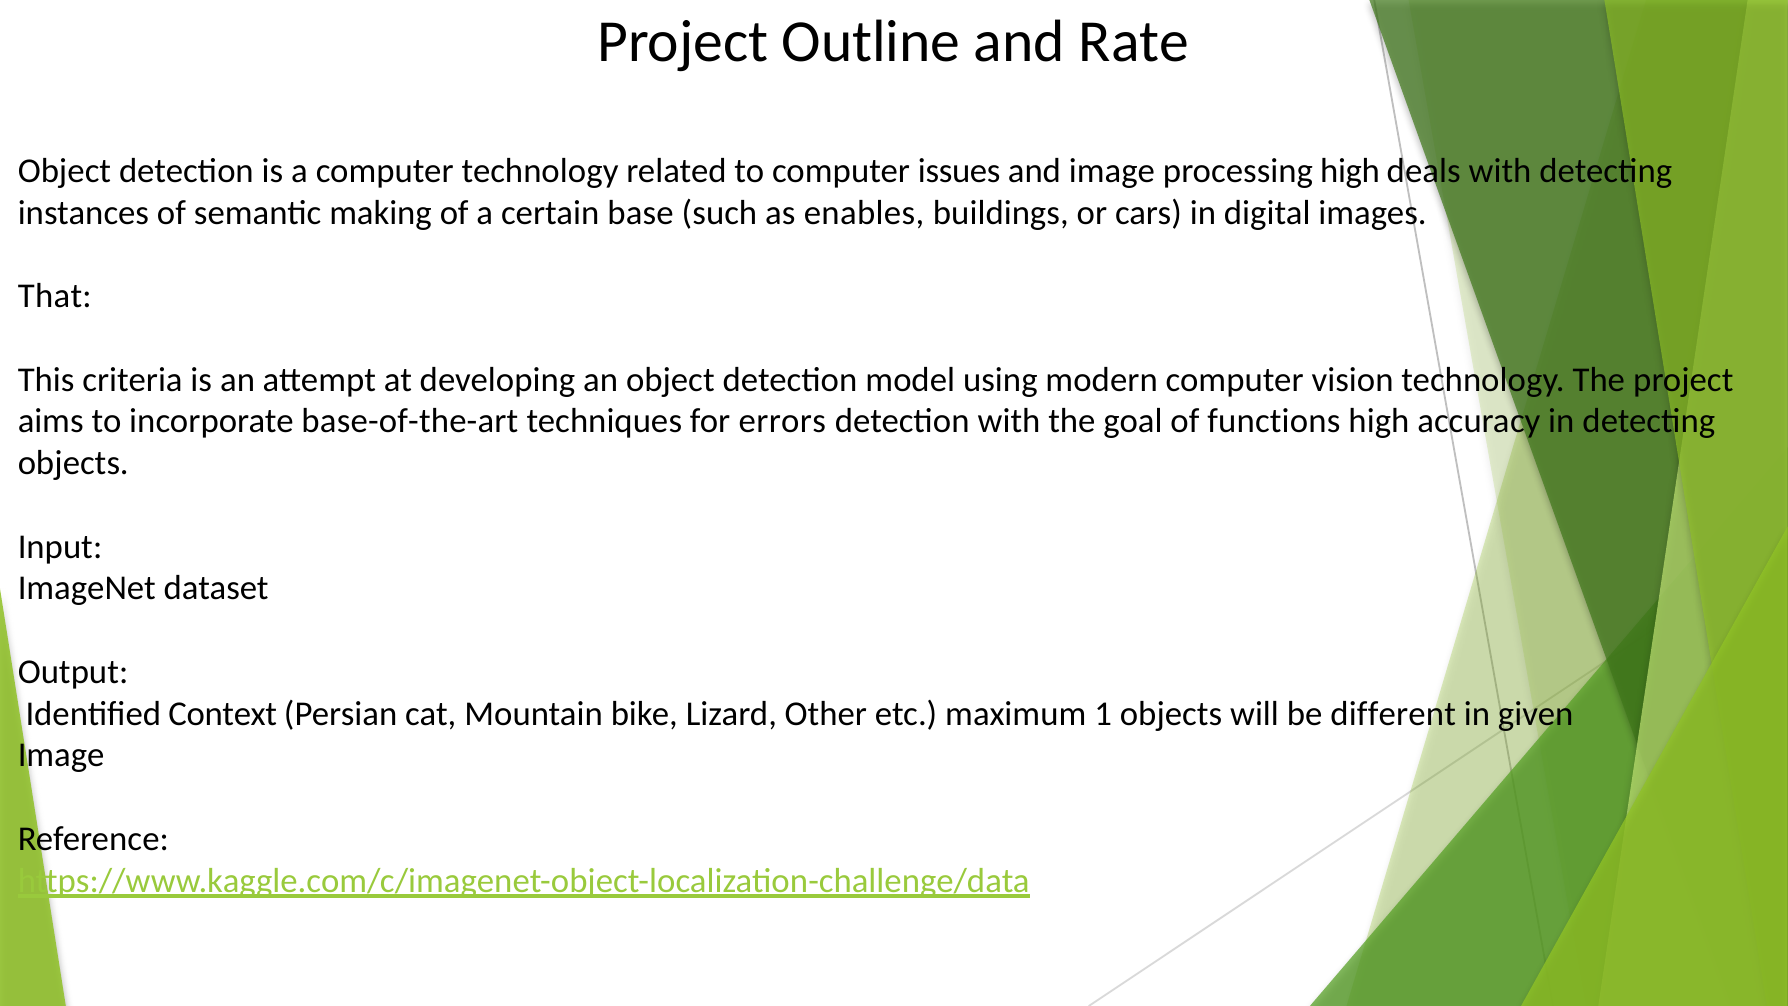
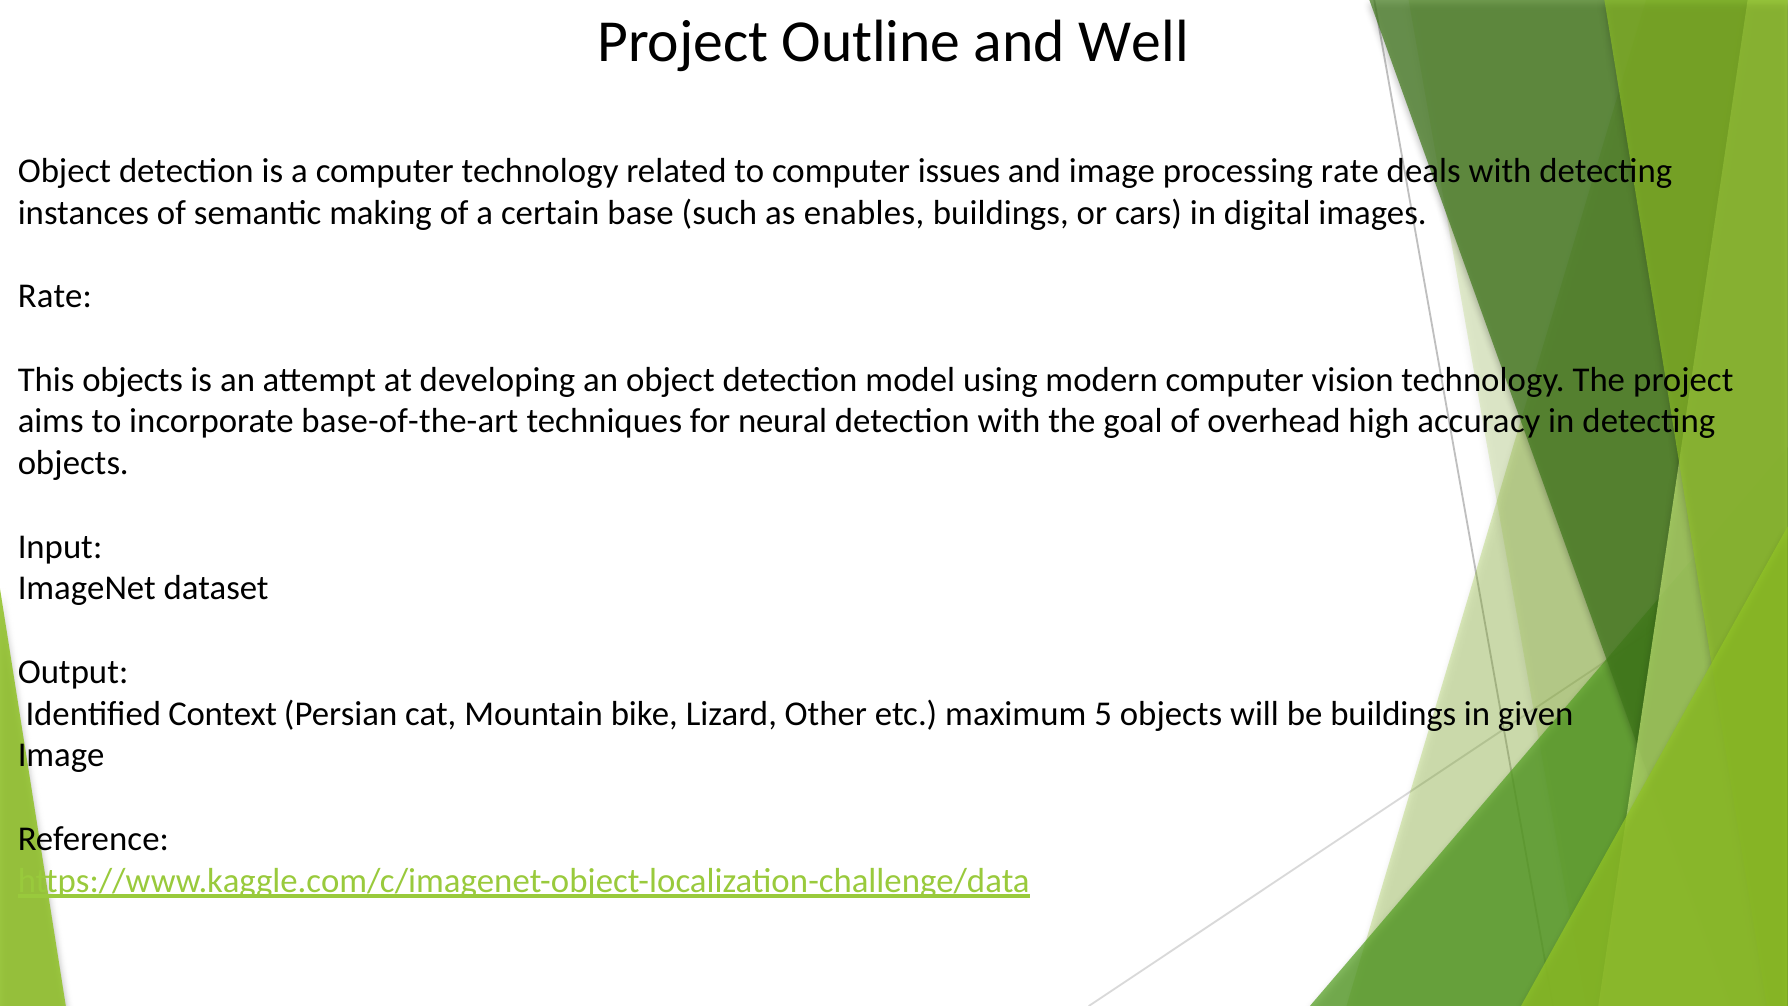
Rate: Rate -> Well
processing high: high -> rate
That at (55, 296): That -> Rate
This criteria: criteria -> objects
errors: errors -> neural
functions: functions -> overhead
1: 1 -> 5
be different: different -> buildings
